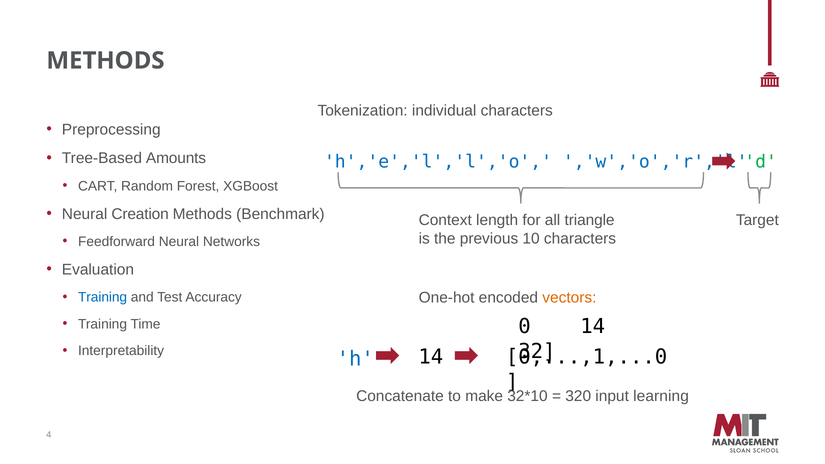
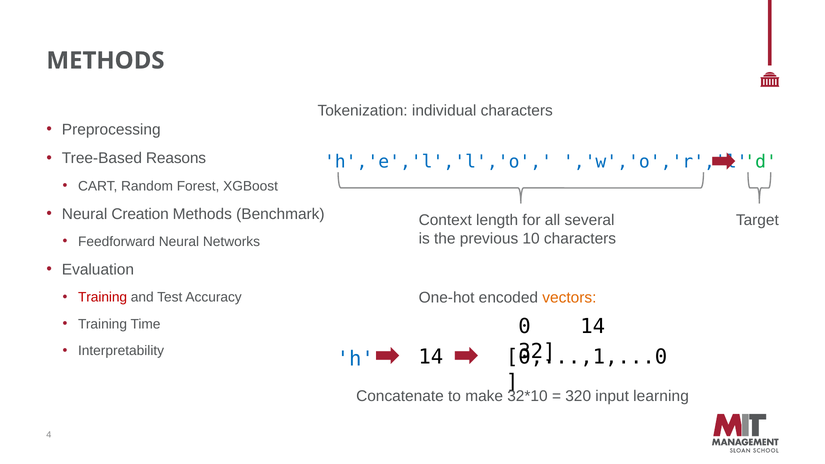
Amounts: Amounts -> Reasons
triangle: triangle -> several
Training at (103, 297) colour: blue -> red
